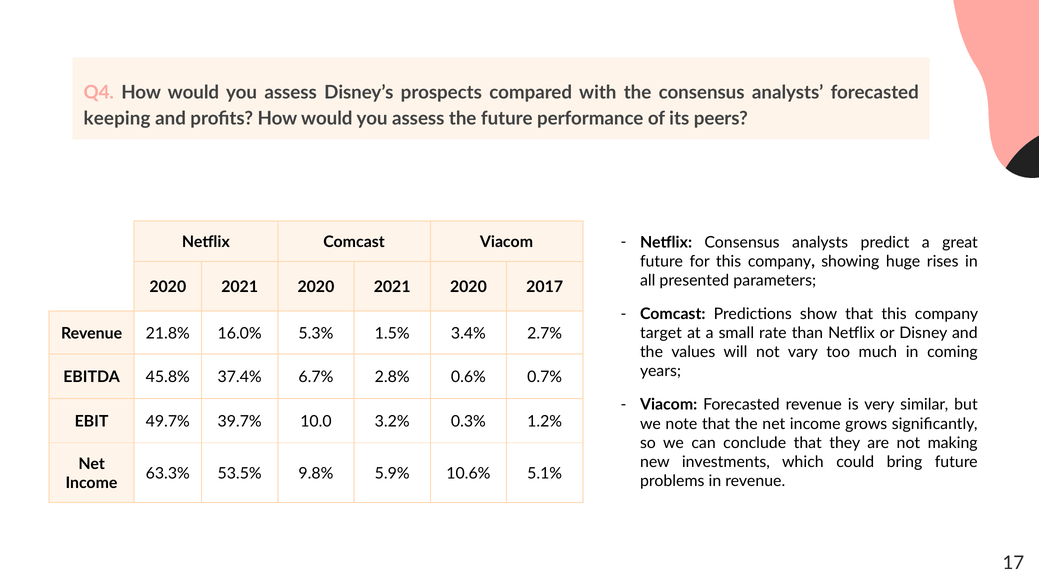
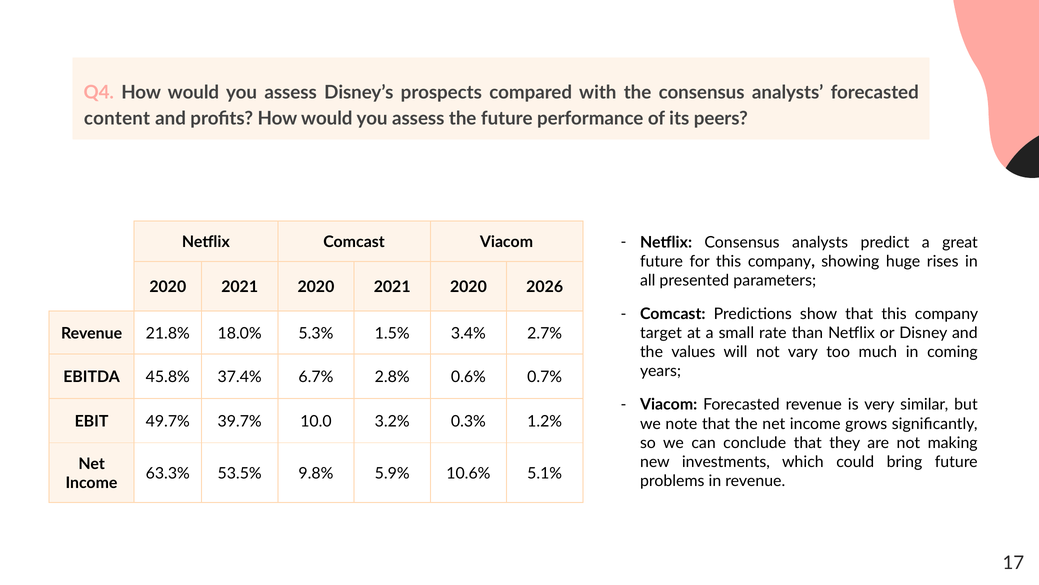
keeping: keeping -> content
2017: 2017 -> 2026
16.0%: 16.0% -> 18.0%
